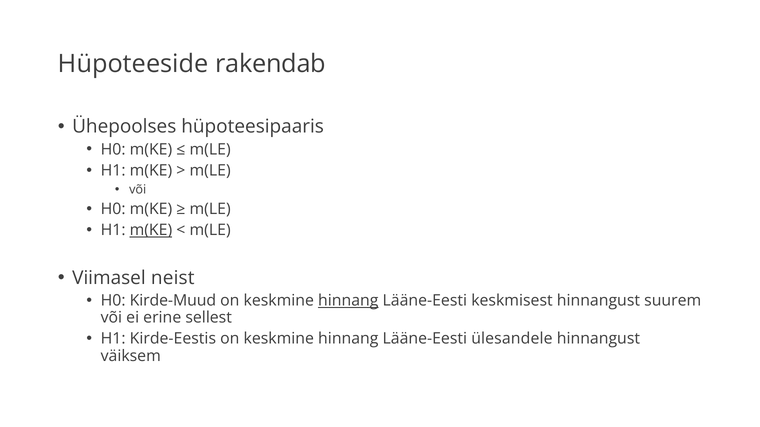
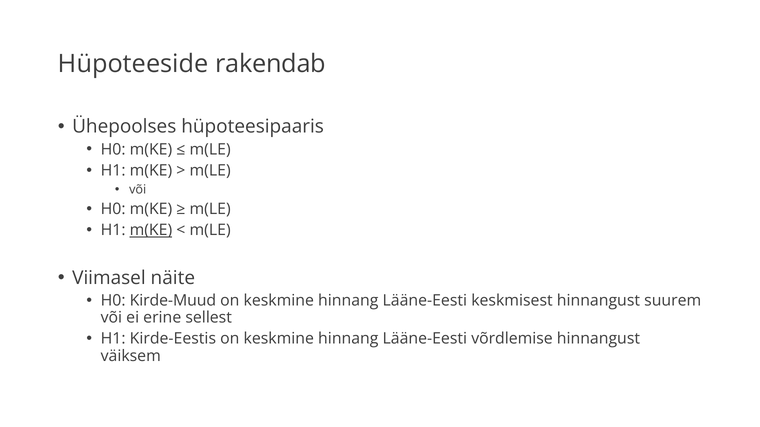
neist: neist -> näite
hinnang at (348, 301) underline: present -> none
ülesandele: ülesandele -> võrdlemise
